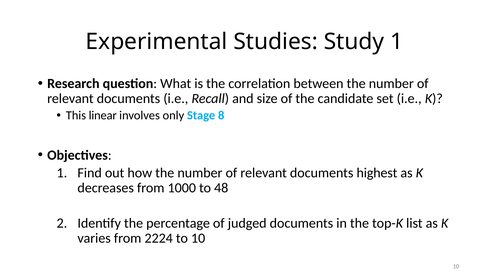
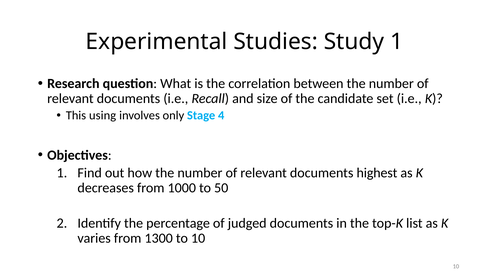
linear: linear -> using
8: 8 -> 4
48: 48 -> 50
2224: 2224 -> 1300
